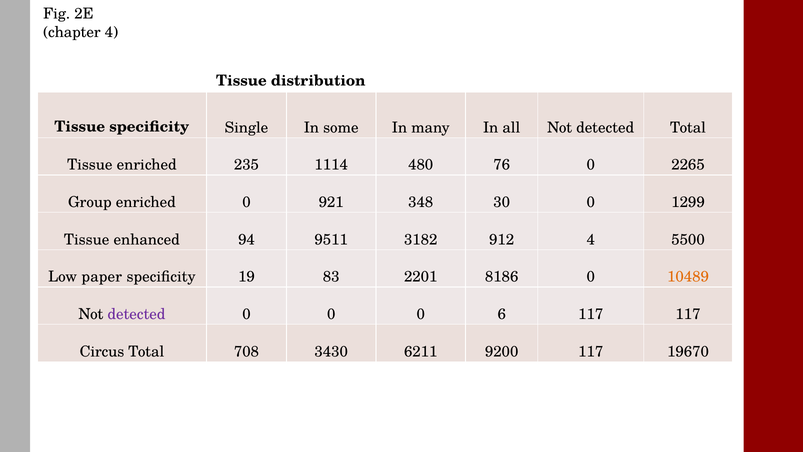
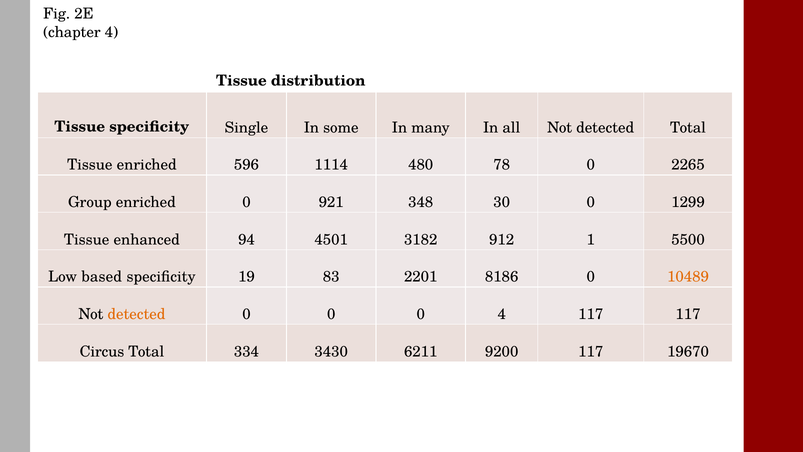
235: 235 -> 596
76: 76 -> 78
9511: 9511 -> 4501
912 4: 4 -> 1
paper: paper -> based
detected at (136, 314) colour: purple -> orange
0 6: 6 -> 4
708: 708 -> 334
